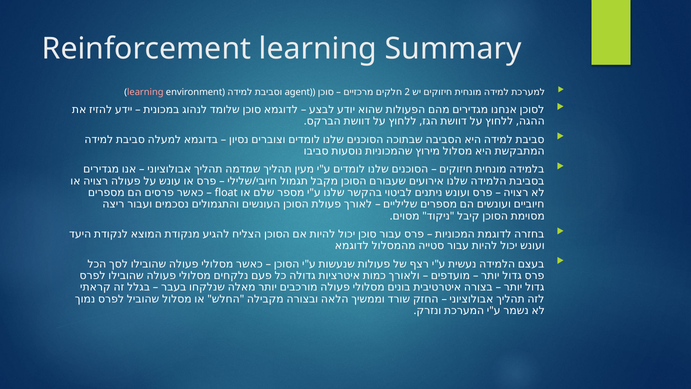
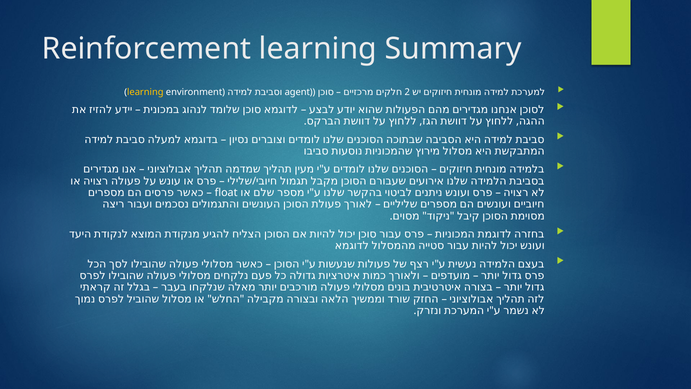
learning at (145, 92) colour: pink -> yellow
